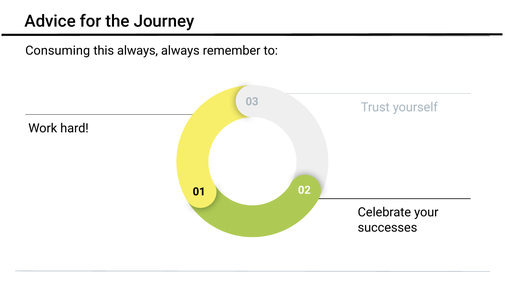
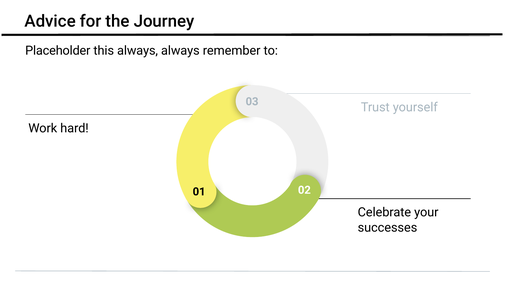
Consuming: Consuming -> Placeholder
